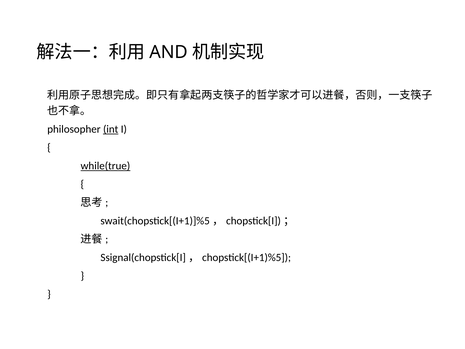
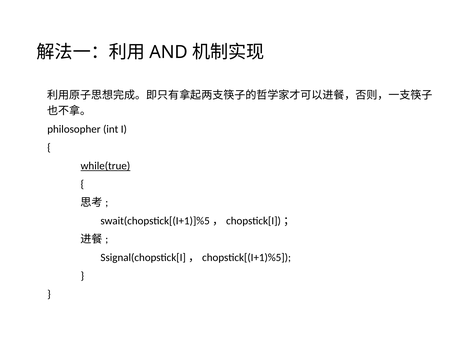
int underline: present -> none
